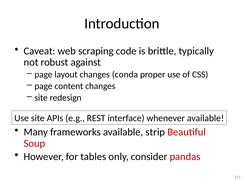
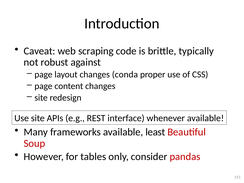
strip: strip -> least
